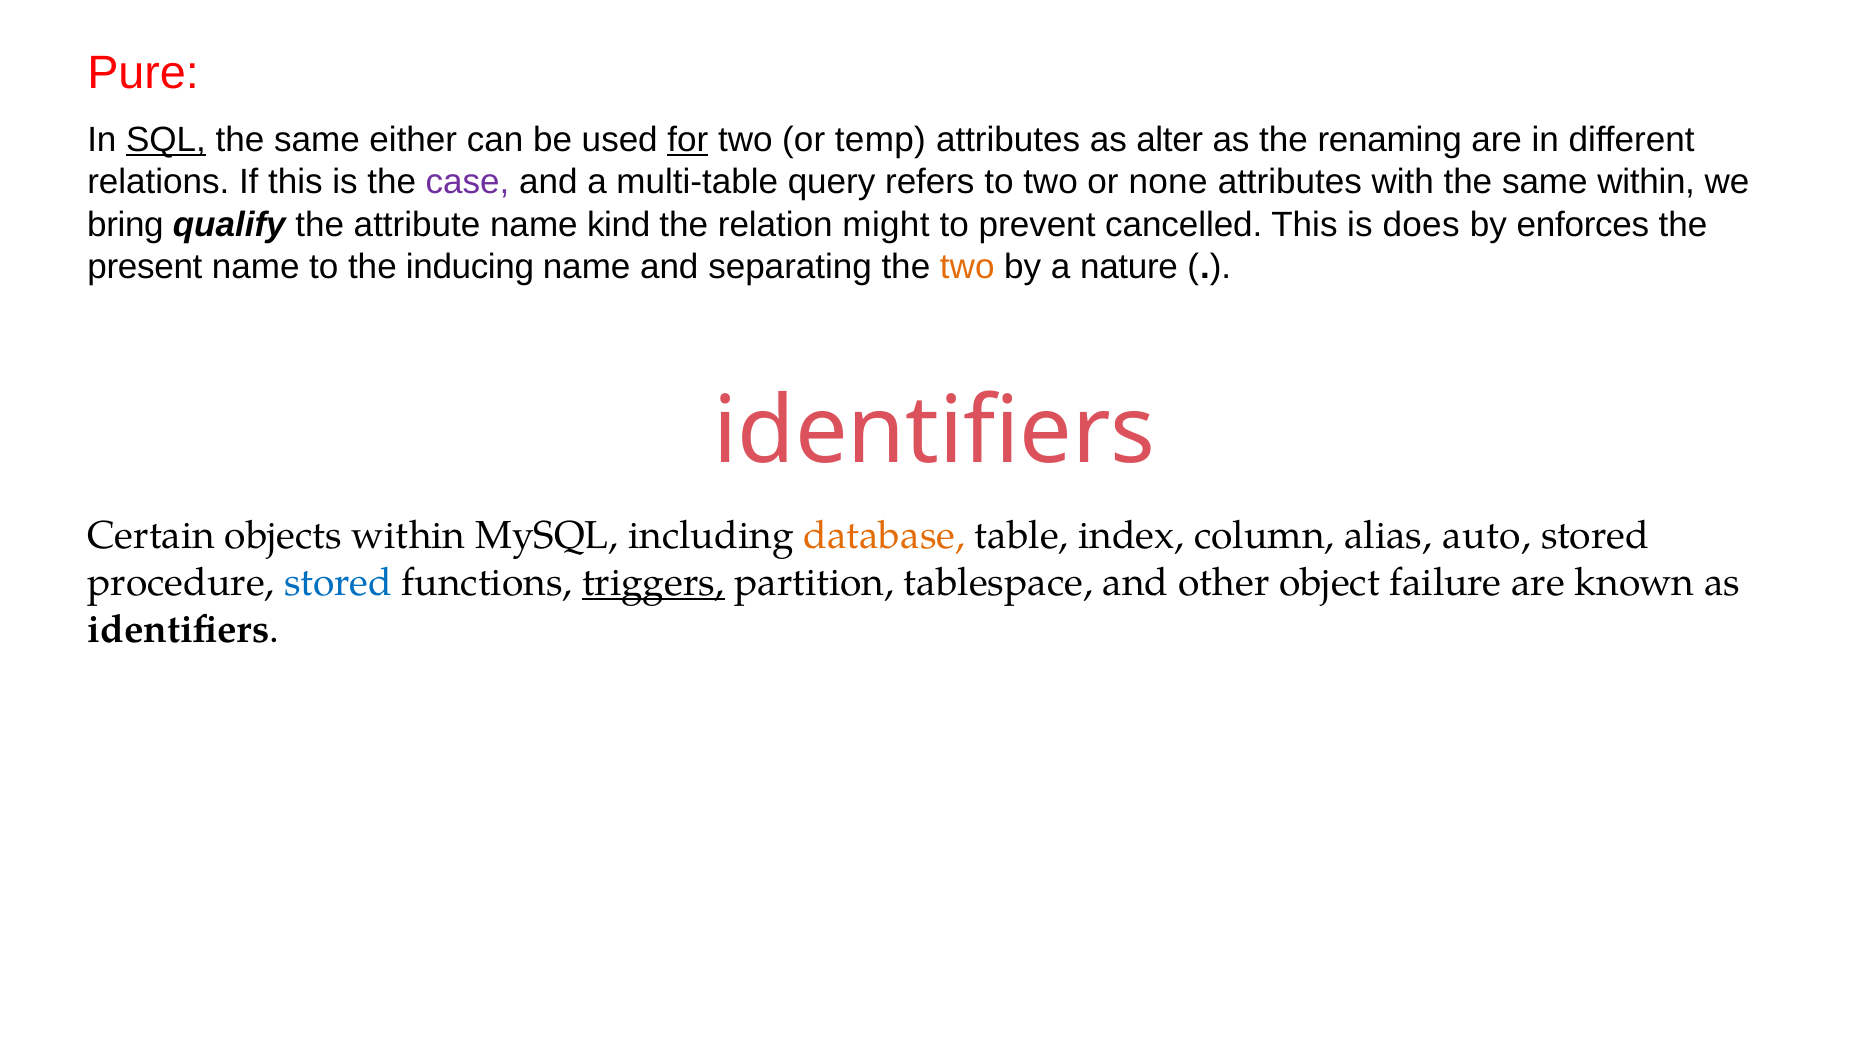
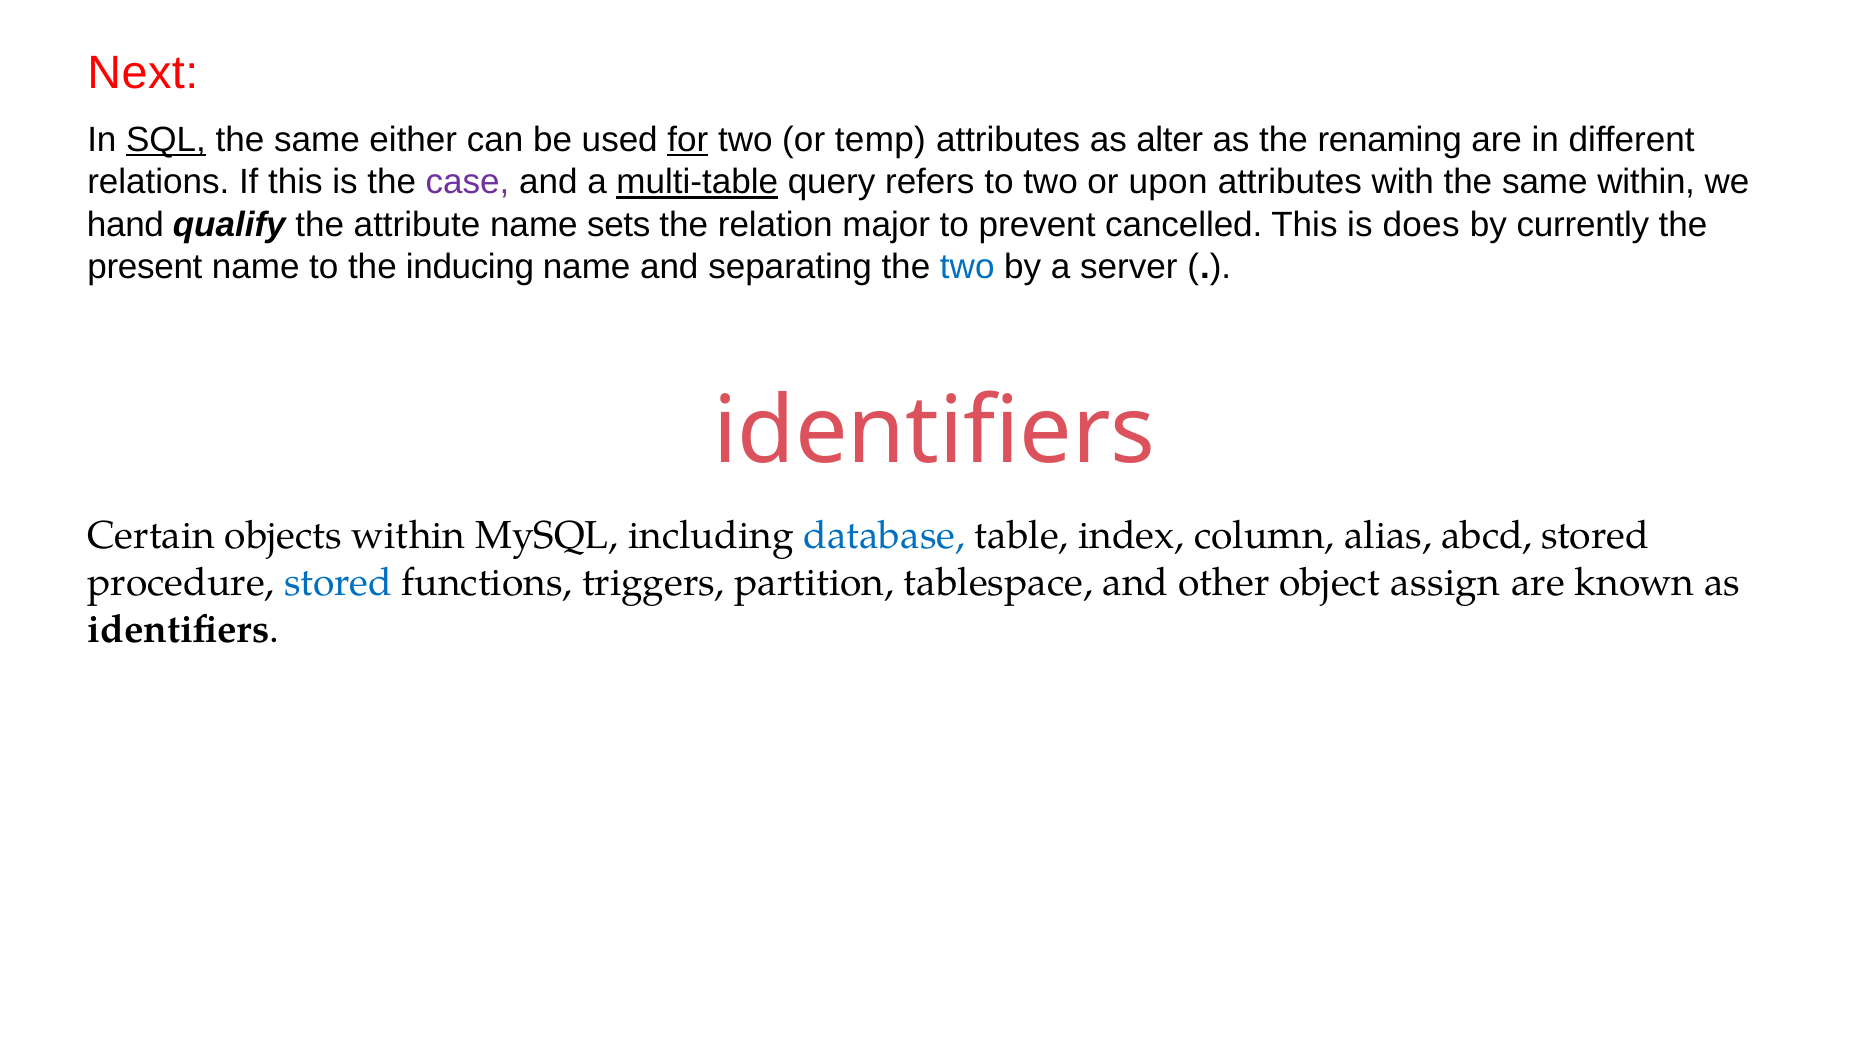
Pure: Pure -> Next
multi-table underline: none -> present
none: none -> upon
bring: bring -> hand
kind: kind -> sets
might: might -> major
enforces: enforces -> currently
two at (967, 267) colour: orange -> blue
nature: nature -> server
database colour: orange -> blue
auto: auto -> abcd
triggers underline: present -> none
failure: failure -> assign
